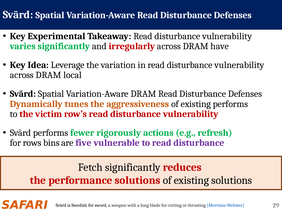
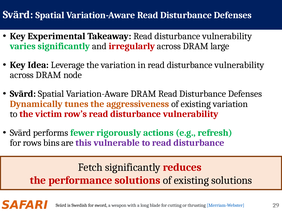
have: have -> large
local: local -> node
existing performs: performs -> variation
five: five -> this
